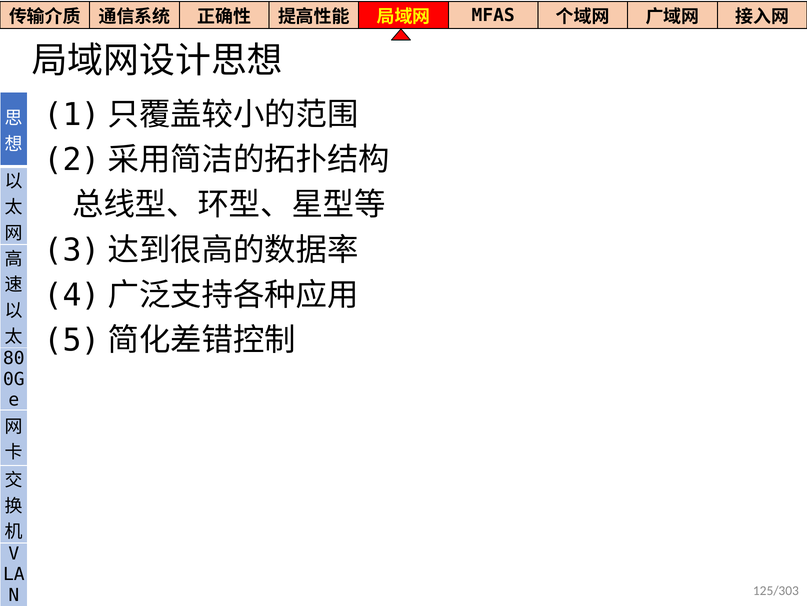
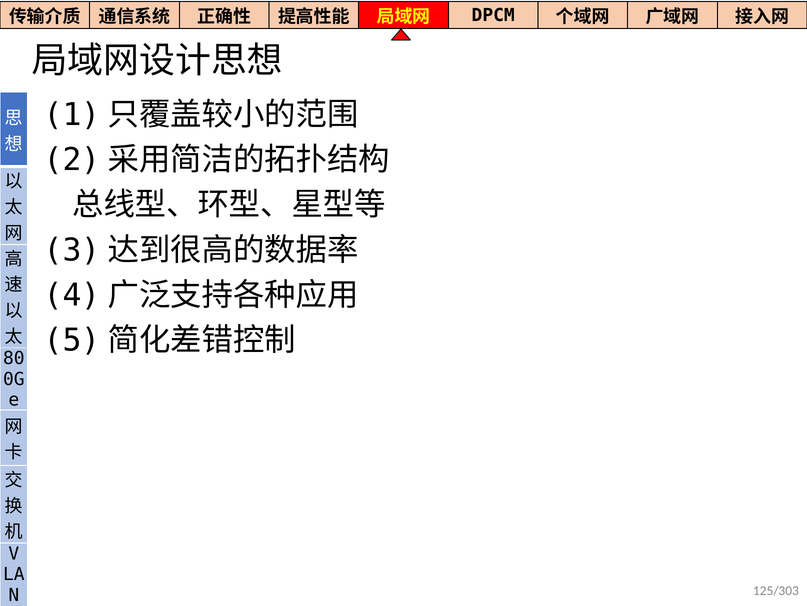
MFAS: MFAS -> DPCM
